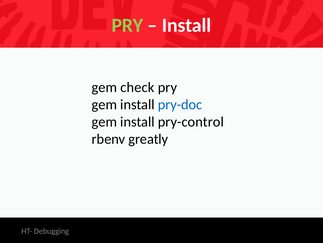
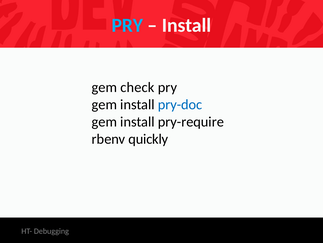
PRY at (127, 25) colour: light green -> light blue
pry-control: pry-control -> pry-require
greatly: greatly -> quickly
